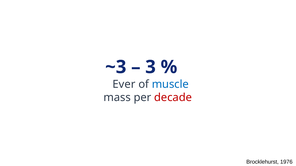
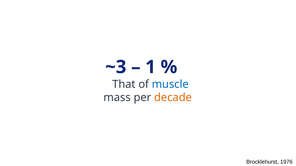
3: 3 -> 1
Ever: Ever -> That
decade colour: red -> orange
